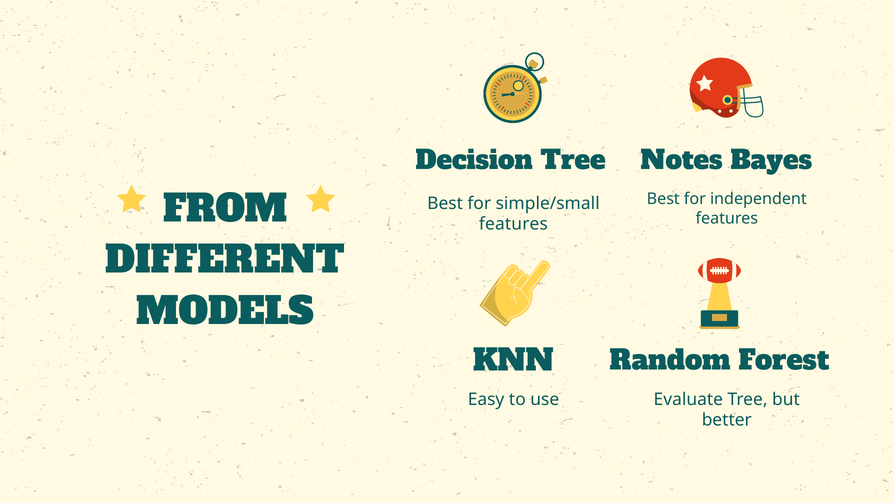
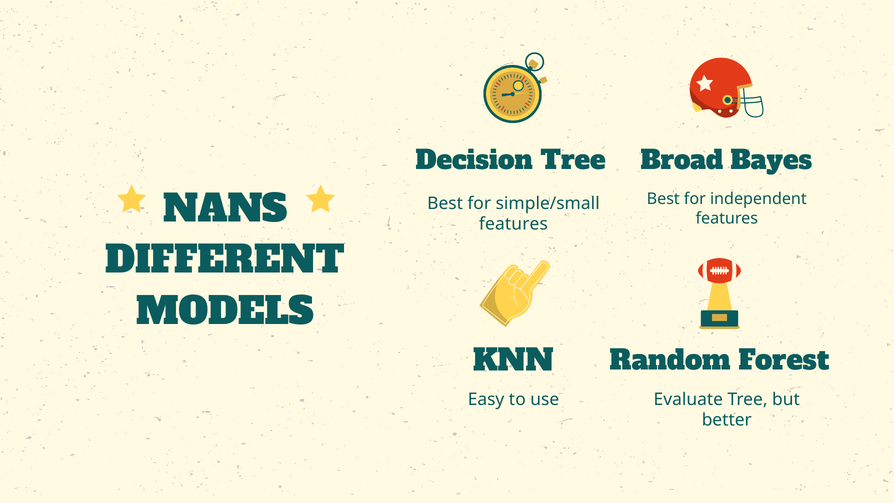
Notes: Notes -> Broad
FROM: FROM -> NANS
